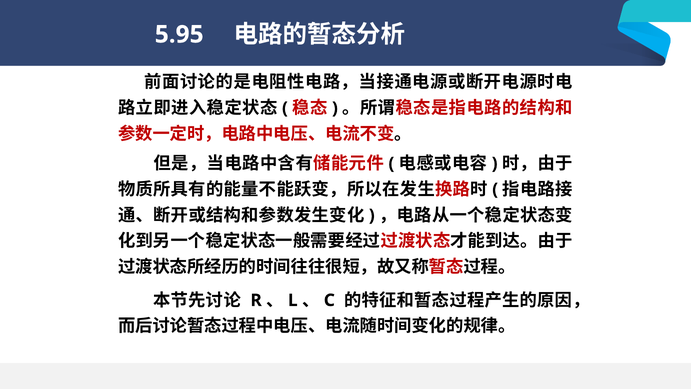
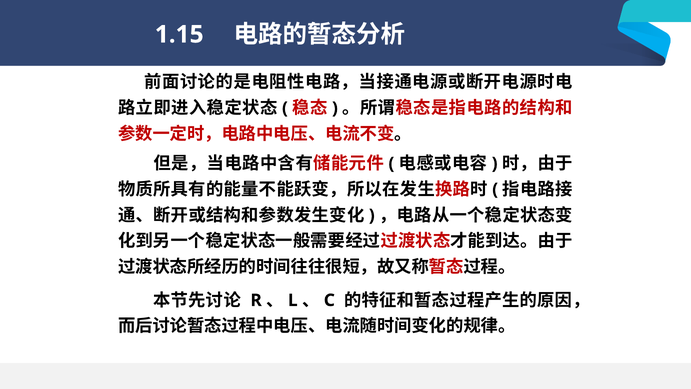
5.95: 5.95 -> 1.15
